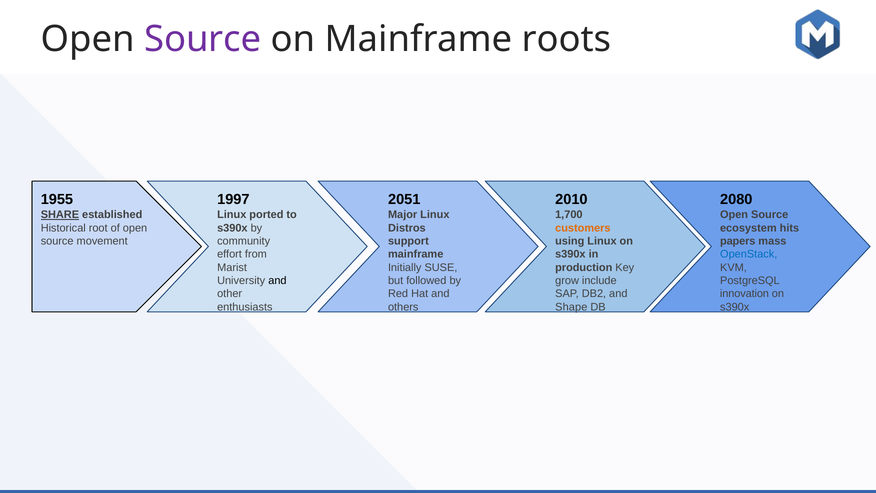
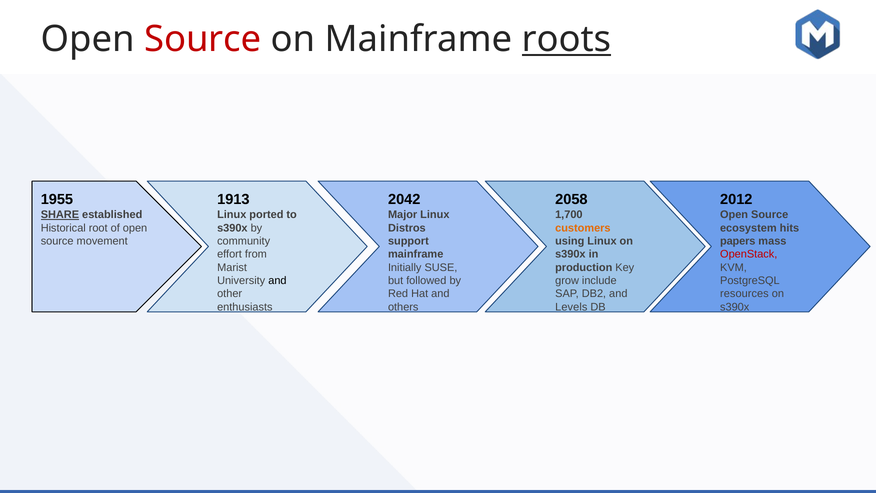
Source at (203, 39) colour: purple -> red
roots underline: none -> present
1997: 1997 -> 1913
2051: 2051 -> 2042
2010: 2010 -> 2058
2080: 2080 -> 2012
OpenStack colour: blue -> red
innovation: innovation -> resources
Shape: Shape -> Levels
